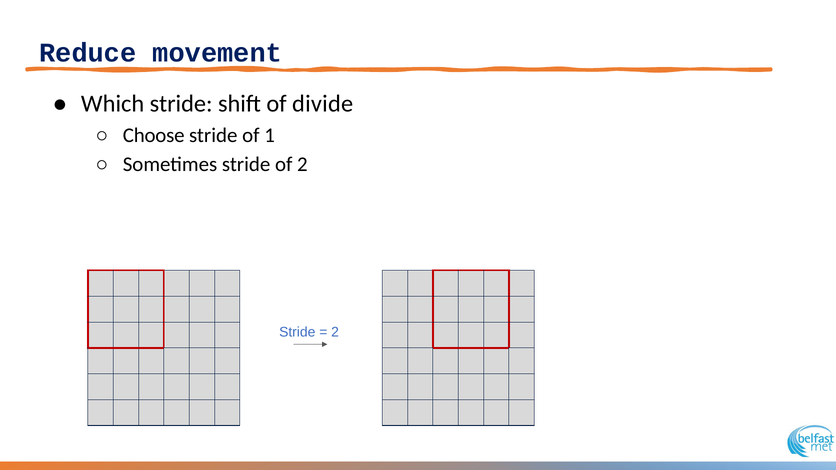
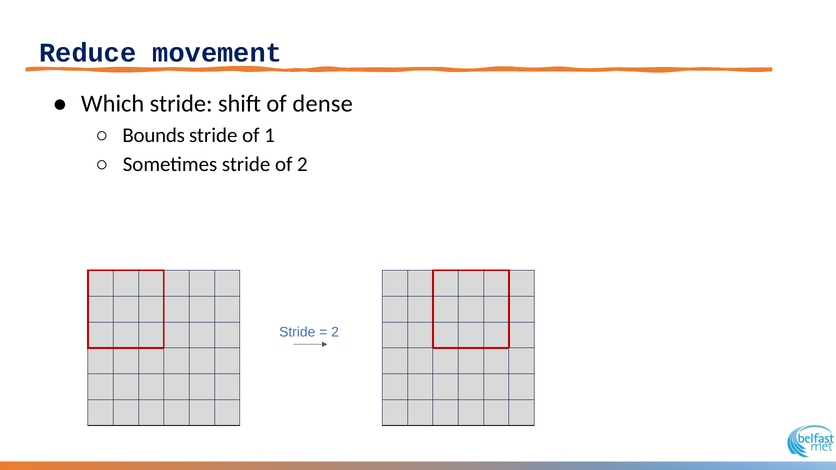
divide: divide -> dense
Choose: Choose -> Bounds
